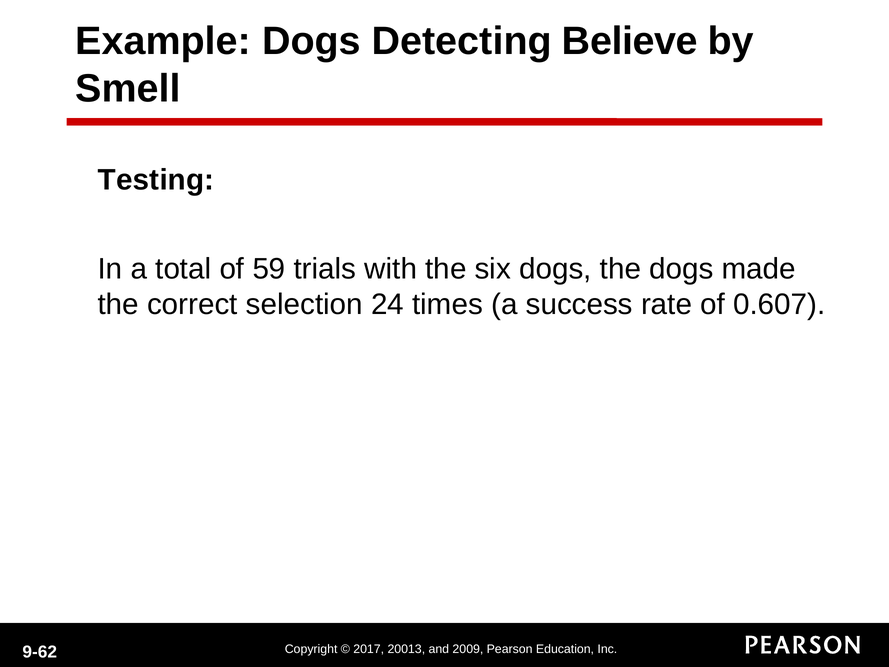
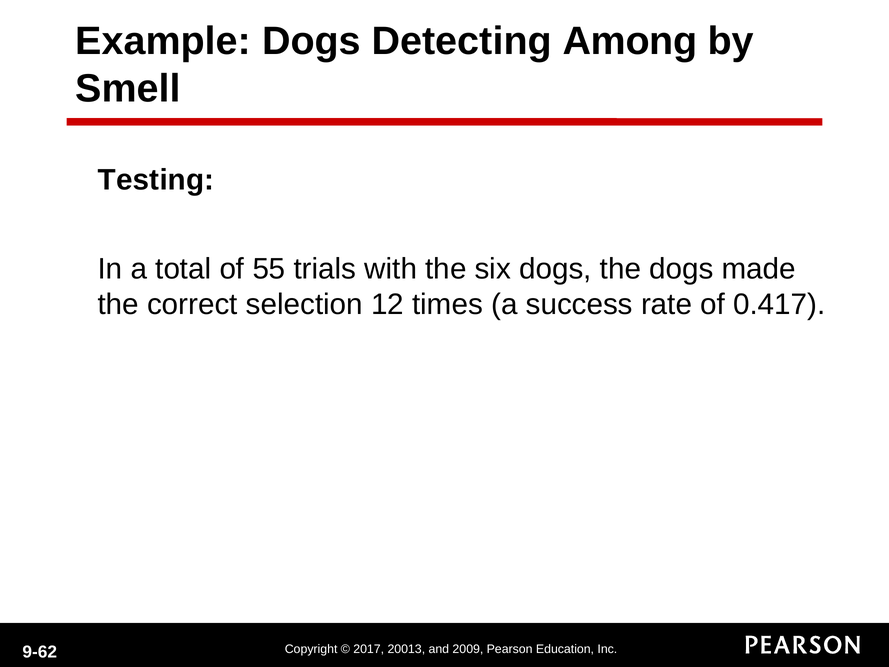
Believe: Believe -> Among
59: 59 -> 55
24: 24 -> 12
0.607: 0.607 -> 0.417
